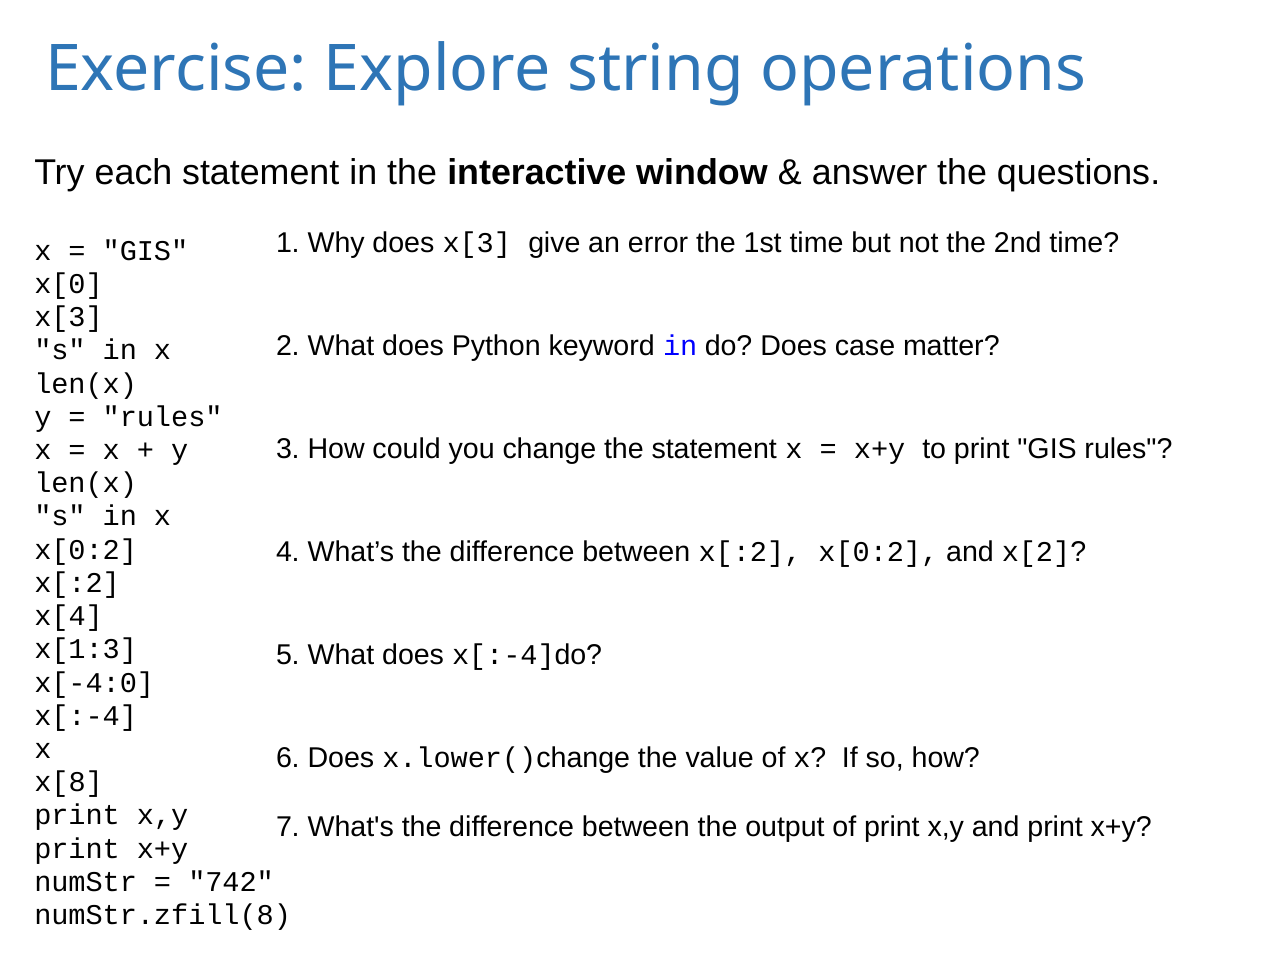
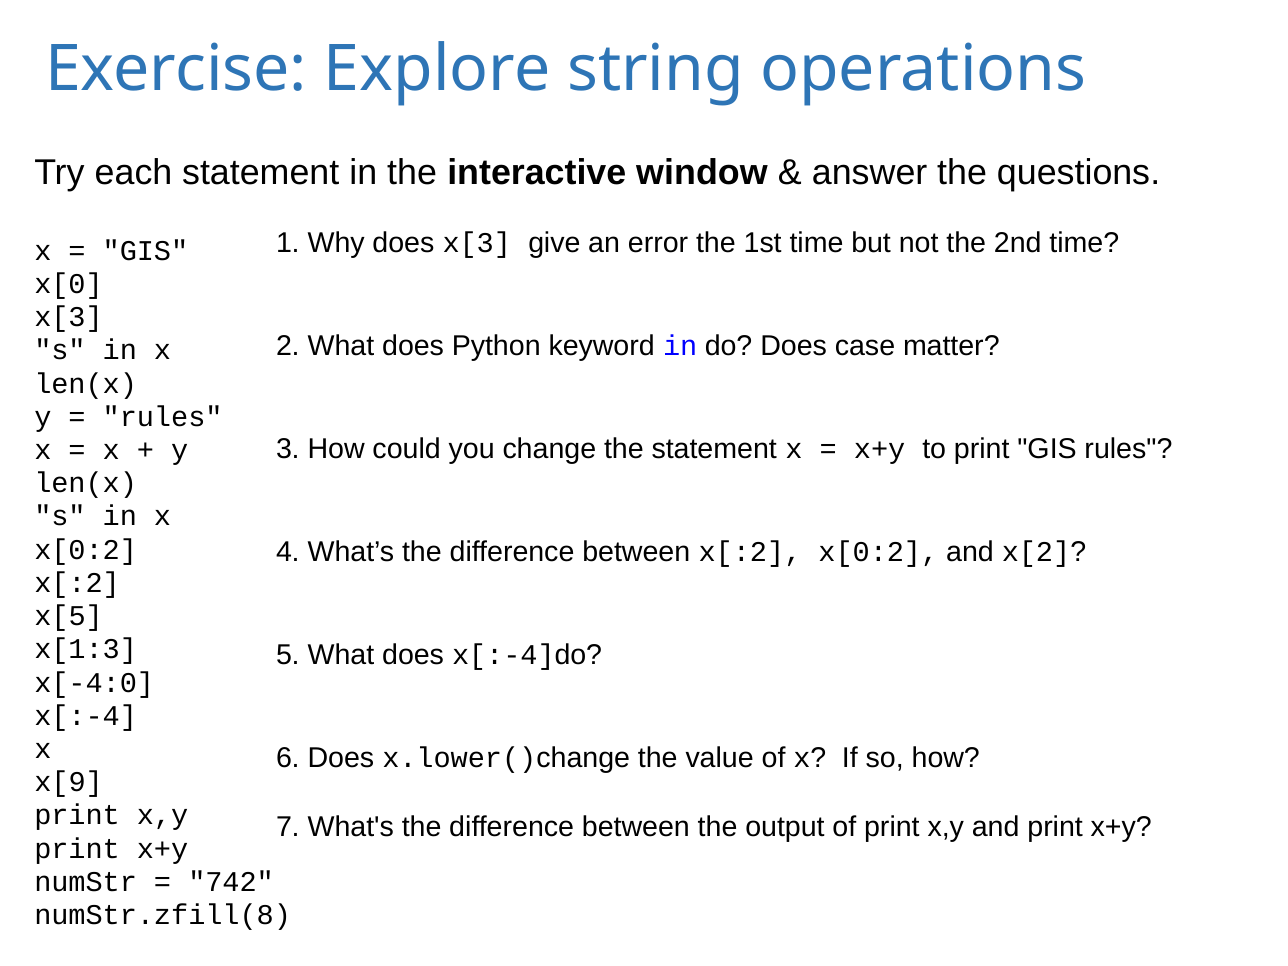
x[4: x[4 -> x[5
x[8: x[8 -> x[9
